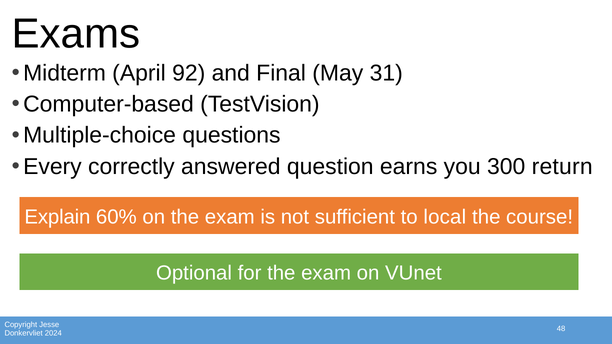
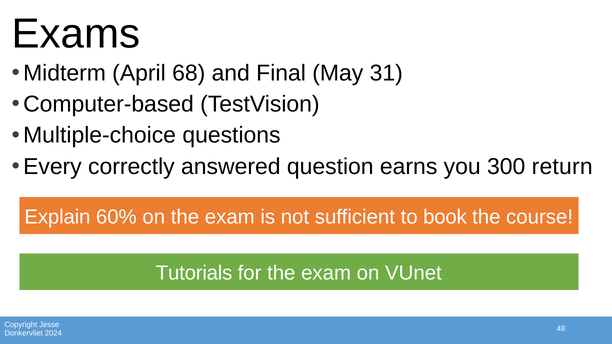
92: 92 -> 68
local: local -> book
Optional: Optional -> Tutorials
